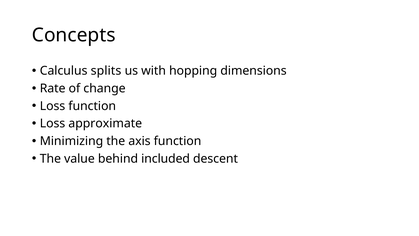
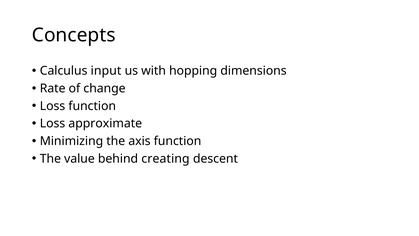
splits: splits -> input
included: included -> creating
